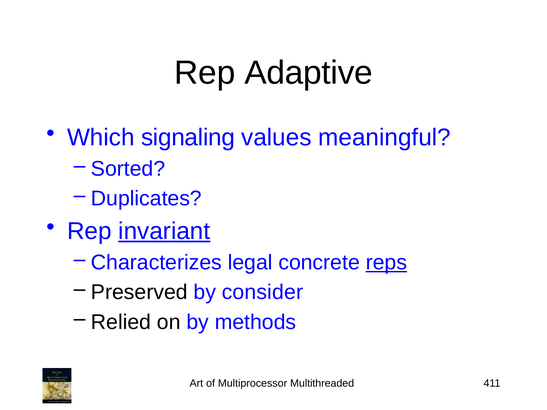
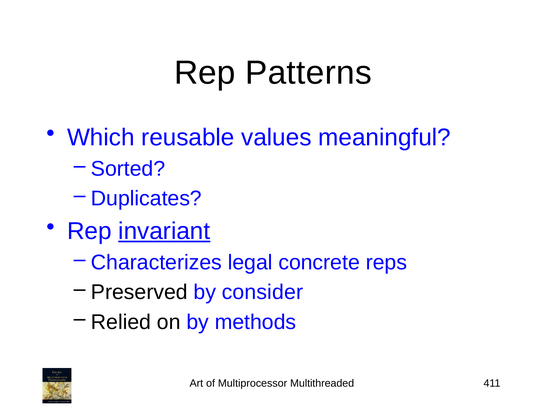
Adaptive: Adaptive -> Patterns
signaling: signaling -> reusable
reps underline: present -> none
